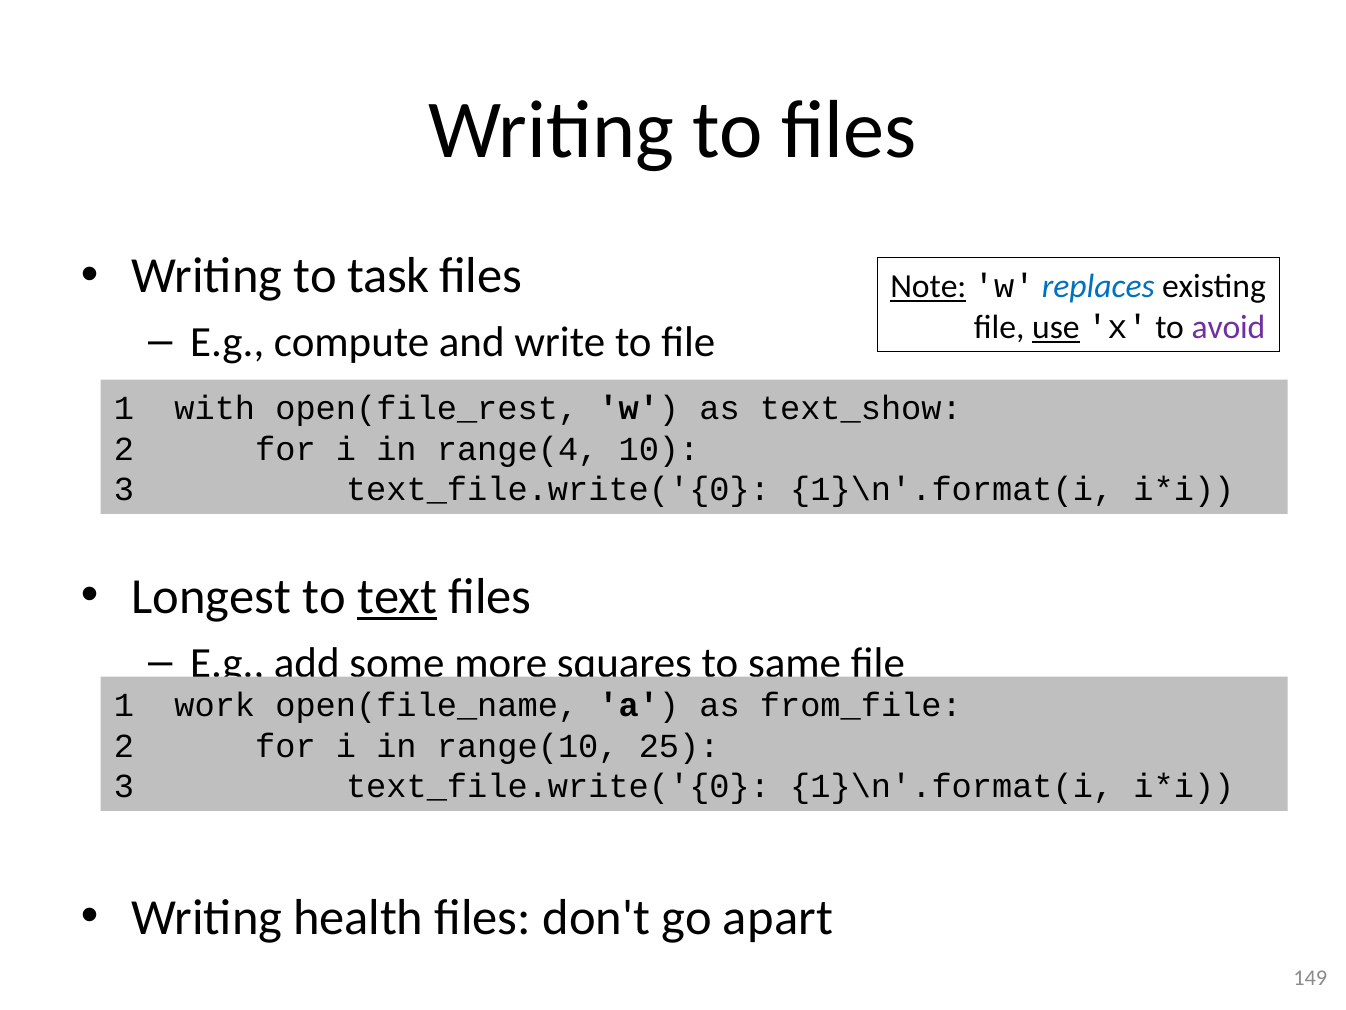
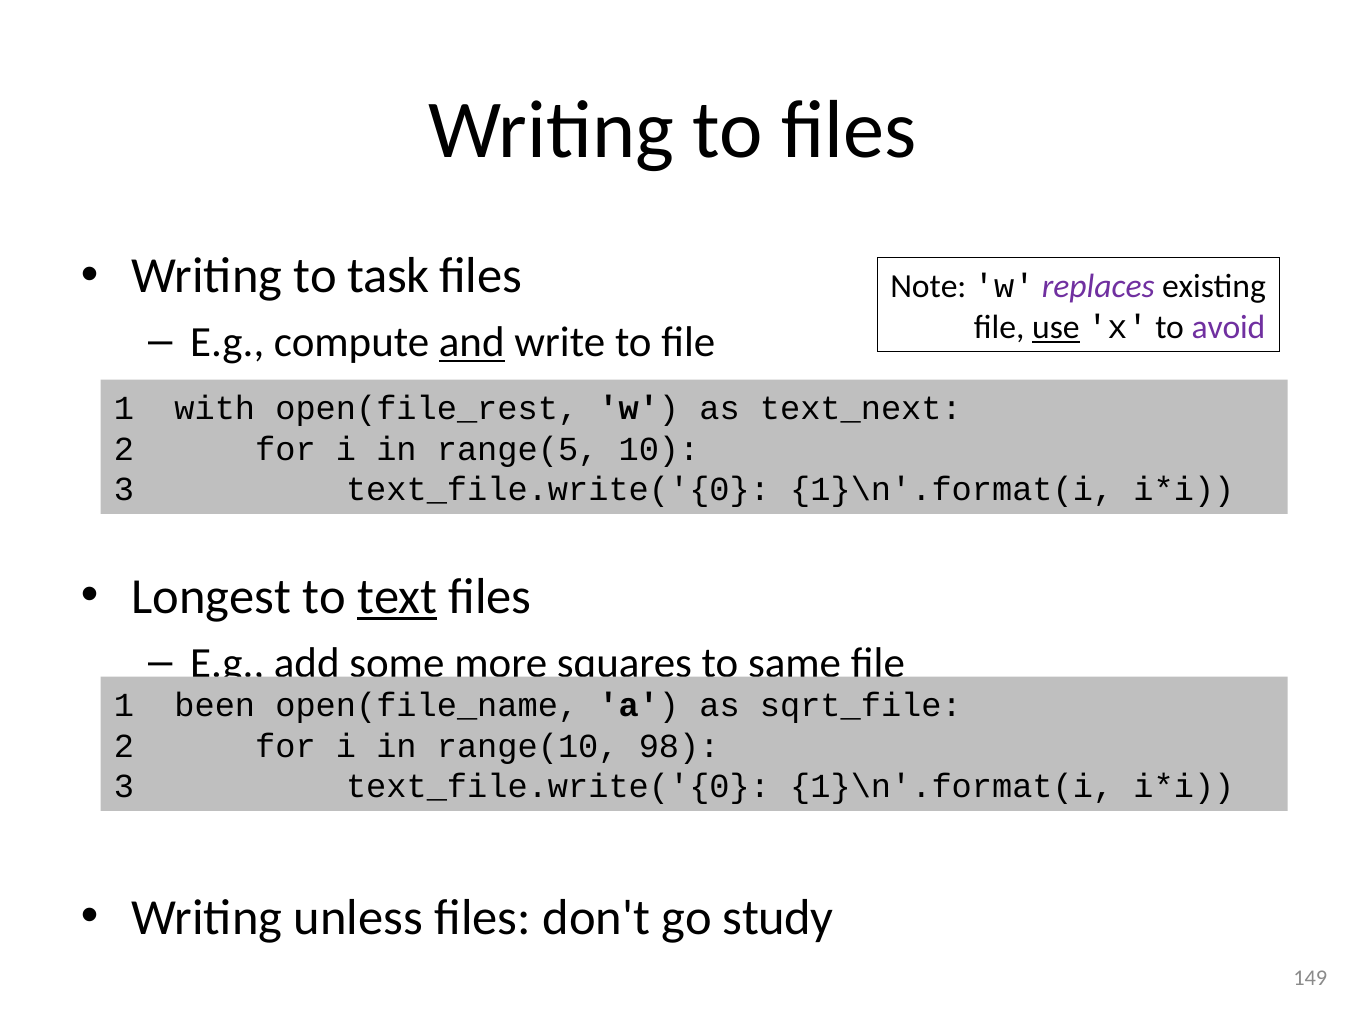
Note underline: present -> none
replaces colour: blue -> purple
and underline: none -> present
text_show: text_show -> text_next
range(4: range(4 -> range(5
work: work -> been
from_file: from_file -> sqrt_file
25: 25 -> 98
health: health -> unless
apart: apart -> study
